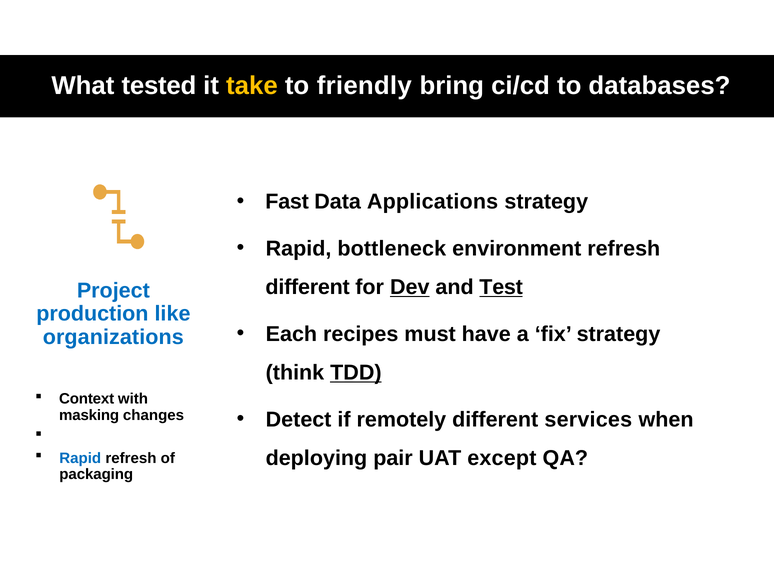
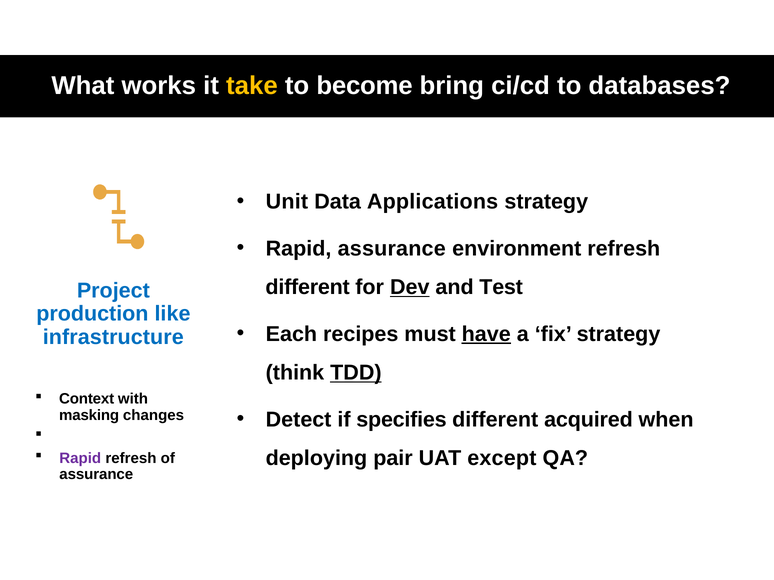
tested: tested -> works
friendly: friendly -> become
Fast: Fast -> Unit
Rapid bottleneck: bottleneck -> assurance
Test underline: present -> none
have underline: none -> present
organizations: organizations -> infrastructure
remotely: remotely -> specifies
services: services -> acquired
Rapid at (80, 459) colour: blue -> purple
packaging at (96, 475): packaging -> assurance
